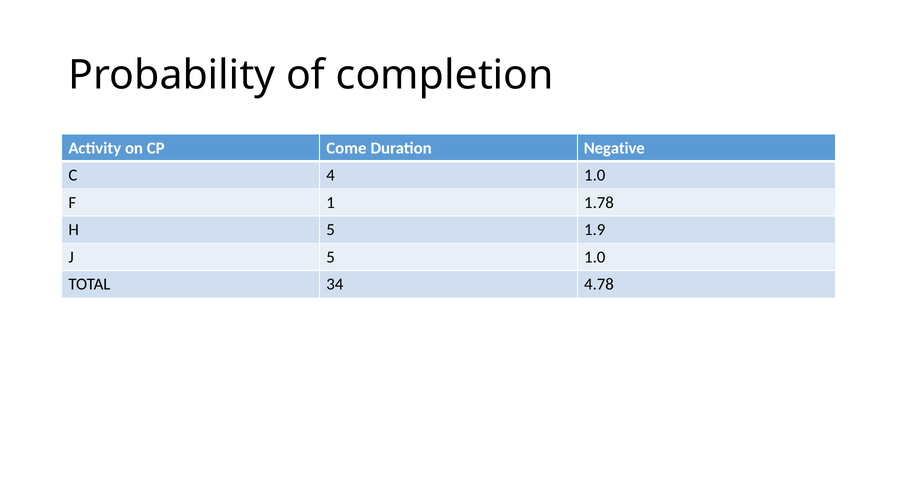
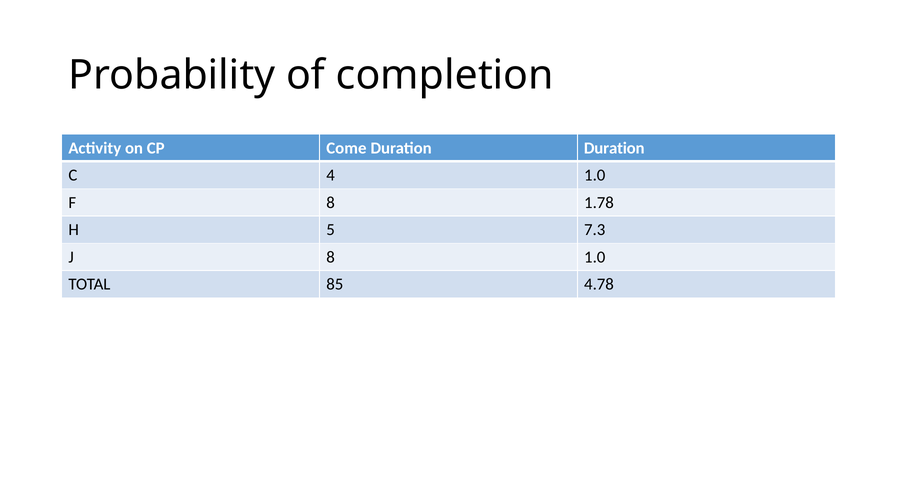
Duration Negative: Negative -> Duration
F 1: 1 -> 8
1.9: 1.9 -> 7.3
J 5: 5 -> 8
34: 34 -> 85
